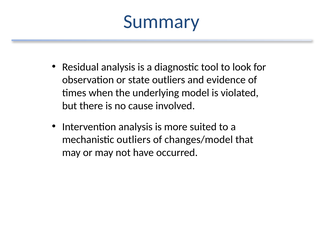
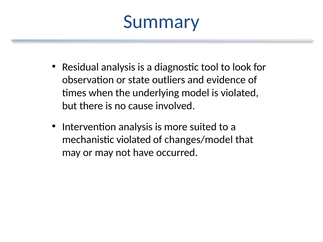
mechanistic outliers: outliers -> violated
